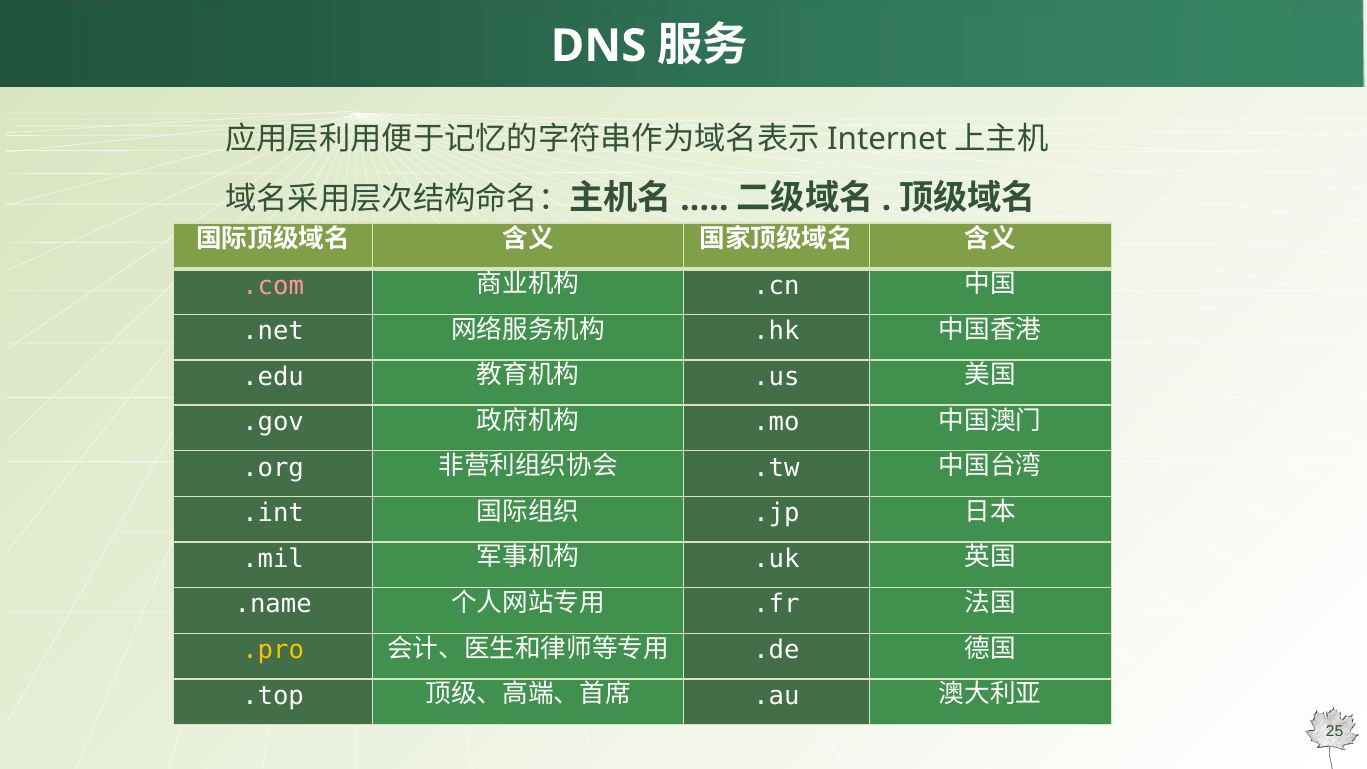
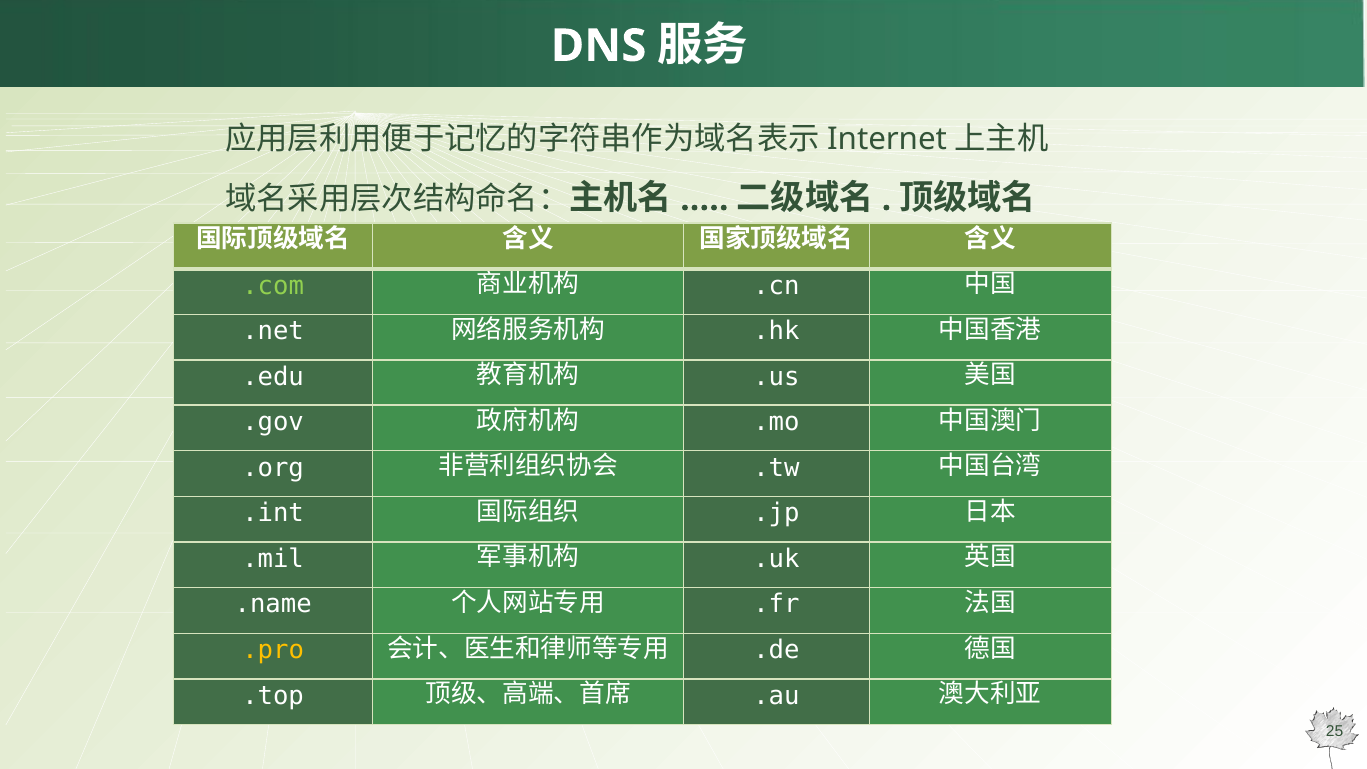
.com colour: pink -> light green
